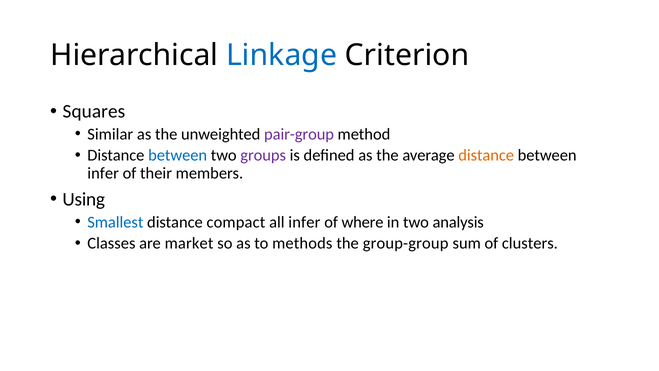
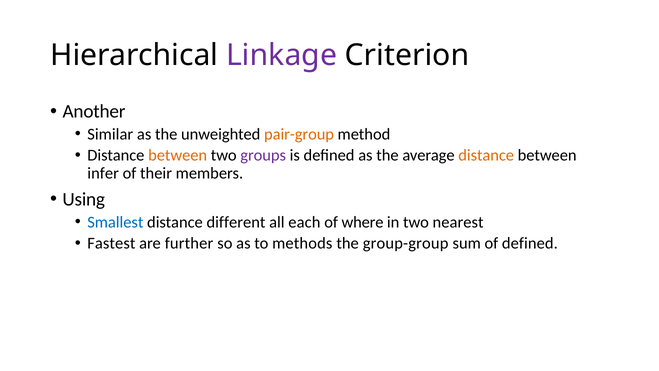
Linkage colour: blue -> purple
Squares: Squares -> Another
pair-group colour: purple -> orange
between at (178, 155) colour: blue -> orange
compact: compact -> different
all infer: infer -> each
analysis: analysis -> nearest
Classes: Classes -> Fastest
market: market -> further
of clusters: clusters -> defined
